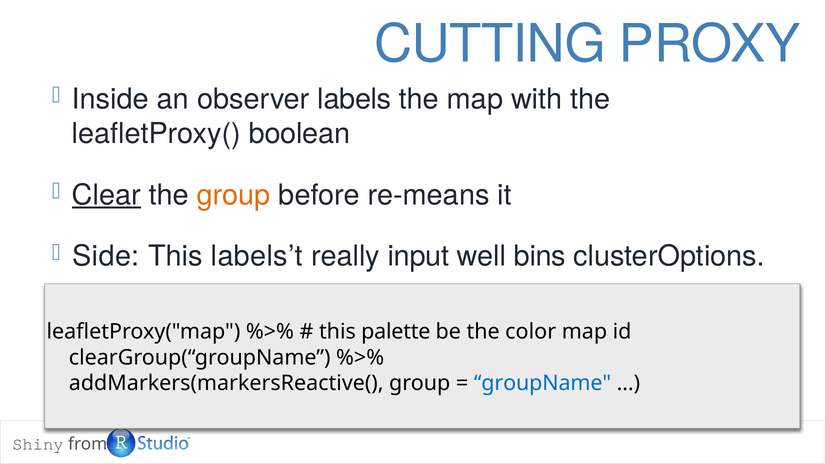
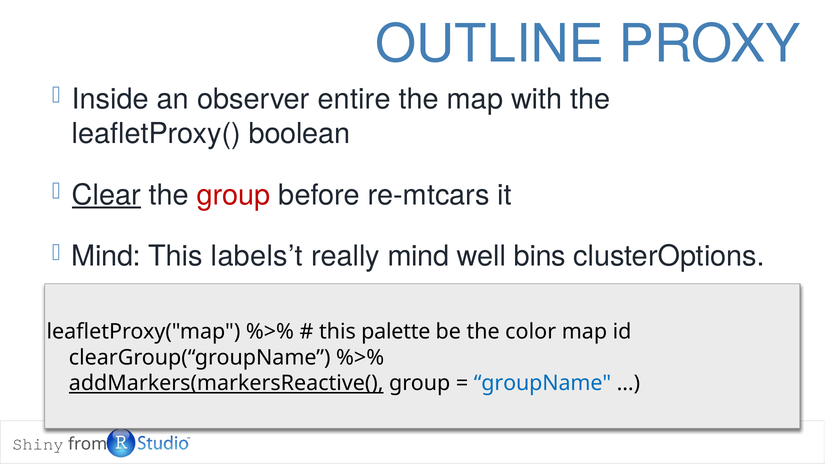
CUTTING: CUTTING -> OUTLINE
labels: labels -> entire
group at (234, 195) colour: orange -> red
re-means: re-means -> re-mtcars
Side at (106, 256): Side -> Mind
really input: input -> mind
addMarkers(markersReactive( underline: none -> present
